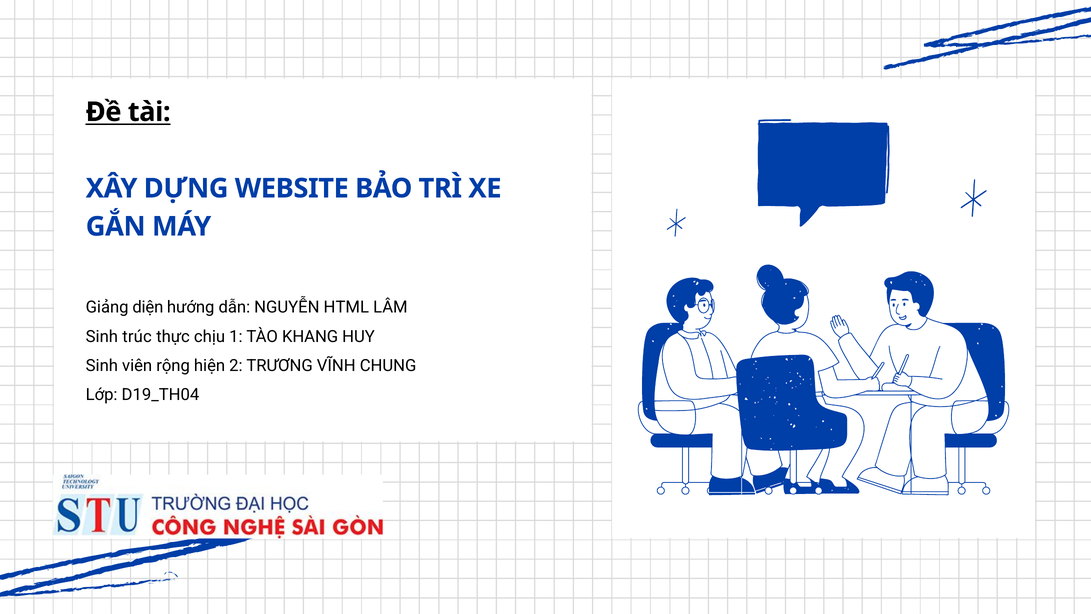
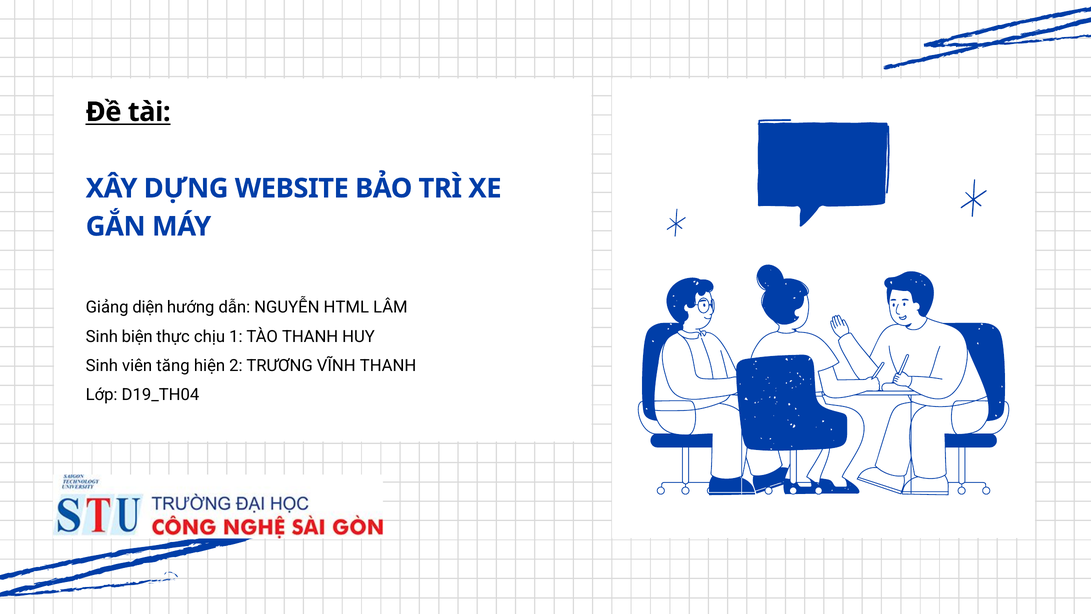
trúc: trúc -> biện
TÀO KHANG: KHANG -> THANH
rộng: rộng -> tăng
VĨNH CHUNG: CHUNG -> THANH
